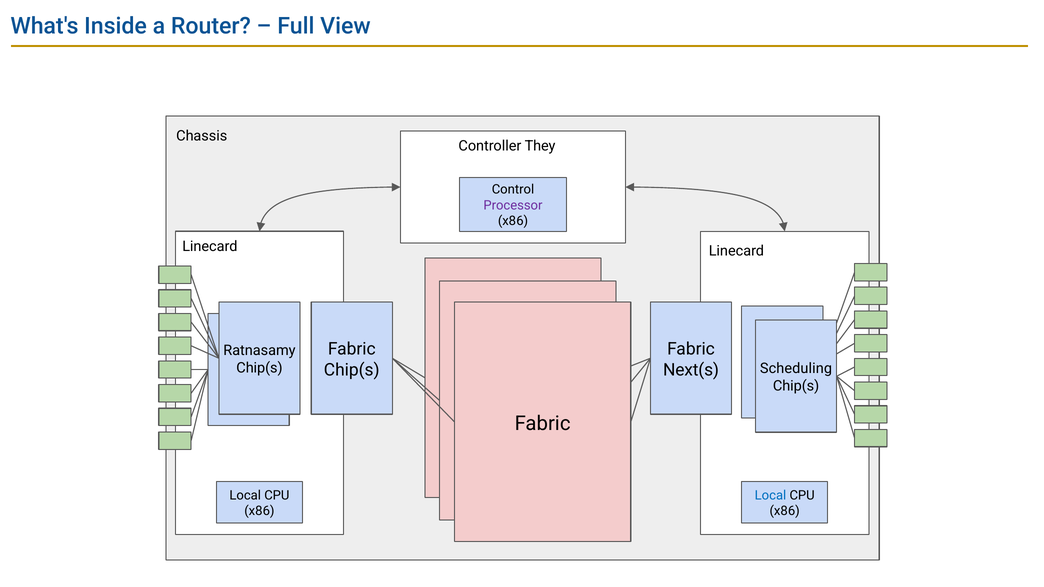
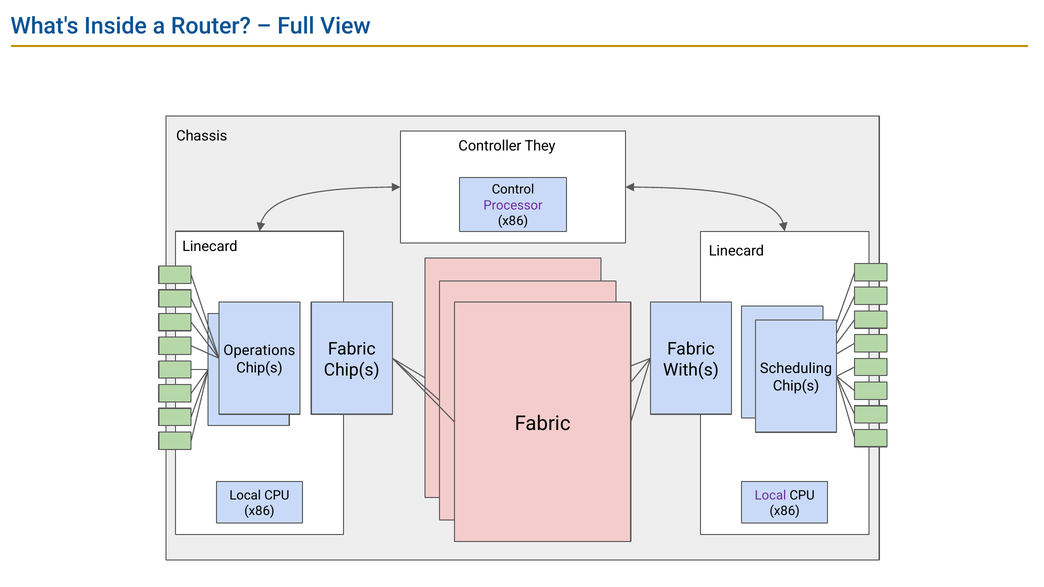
Ratnasamy: Ratnasamy -> Operations
Next(s: Next(s -> With(s
Local at (771, 496) colour: blue -> purple
